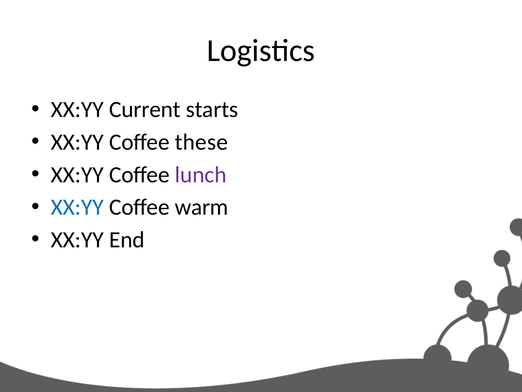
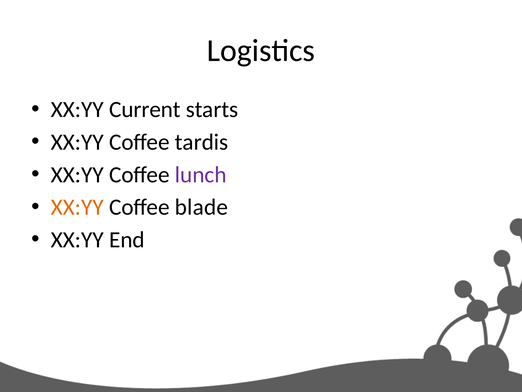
these: these -> tardis
XX:YY at (77, 207) colour: blue -> orange
warm: warm -> blade
